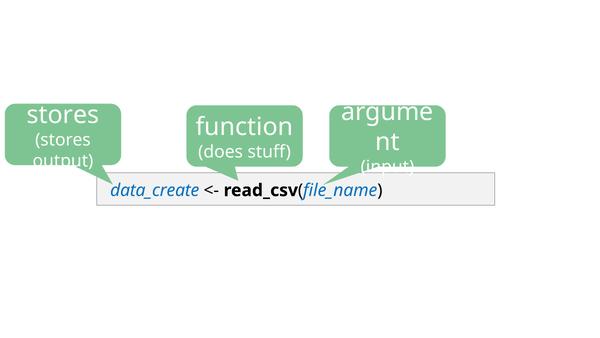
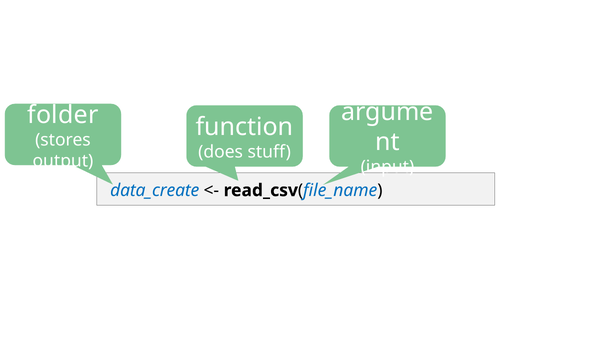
stores at (63, 115): stores -> folder
